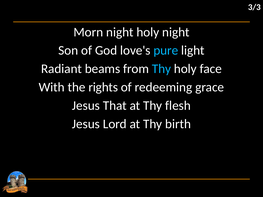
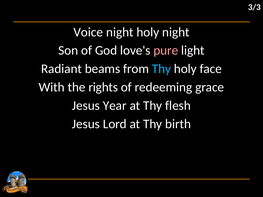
Morn: Morn -> Voice
pure colour: light blue -> pink
That: That -> Year
